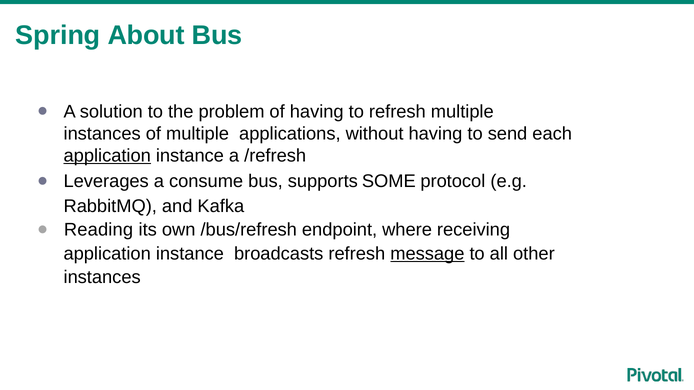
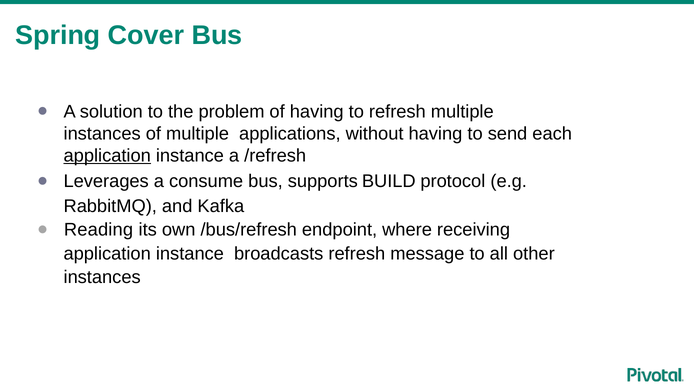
About: About -> Cover
SOME: SOME -> BUILD
message underline: present -> none
